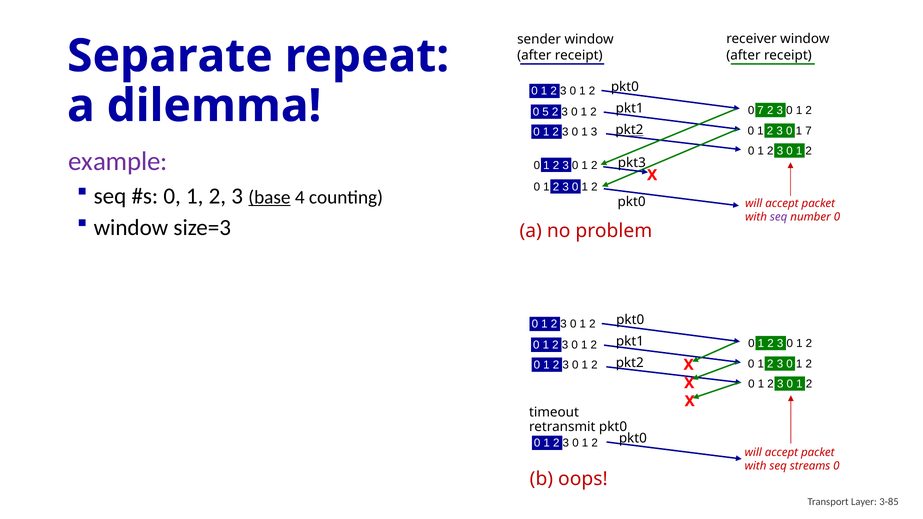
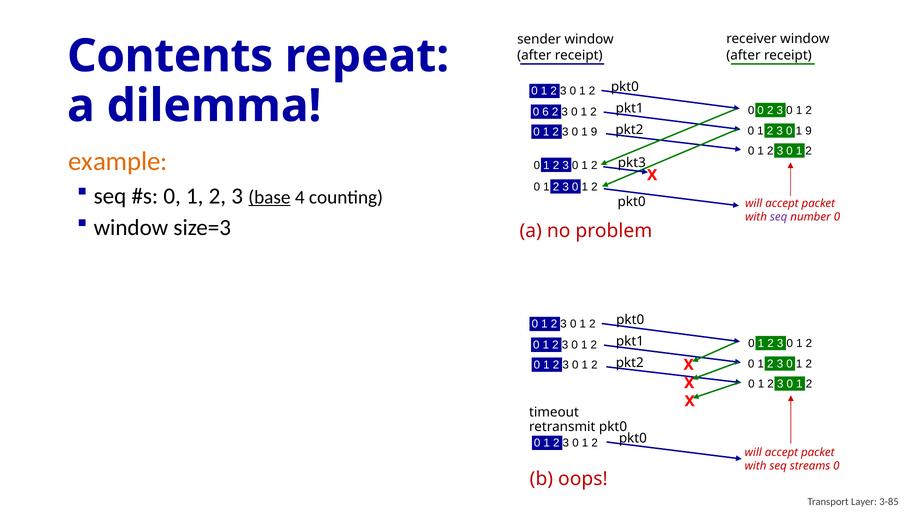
Separate: Separate -> Contents
7 at (761, 110): 7 -> 0
5: 5 -> 6
7 at (809, 131): 7 -> 9
pkt2 at (629, 130) underline: present -> none
3 at (594, 132): 3 -> 9
example colour: purple -> orange
